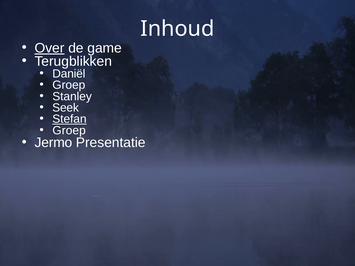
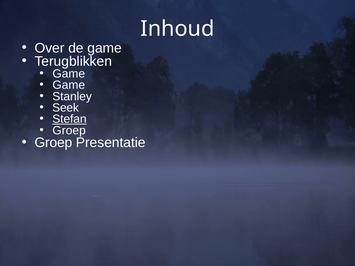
Over underline: present -> none
Daniël at (69, 74): Daniël -> Game
Groep at (69, 85): Groep -> Game
Jermo at (53, 143): Jermo -> Groep
